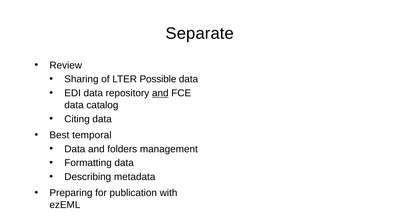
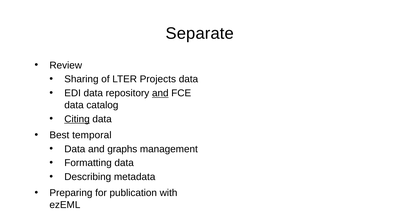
Possible: Possible -> Projects
Citing underline: none -> present
folders: folders -> graphs
